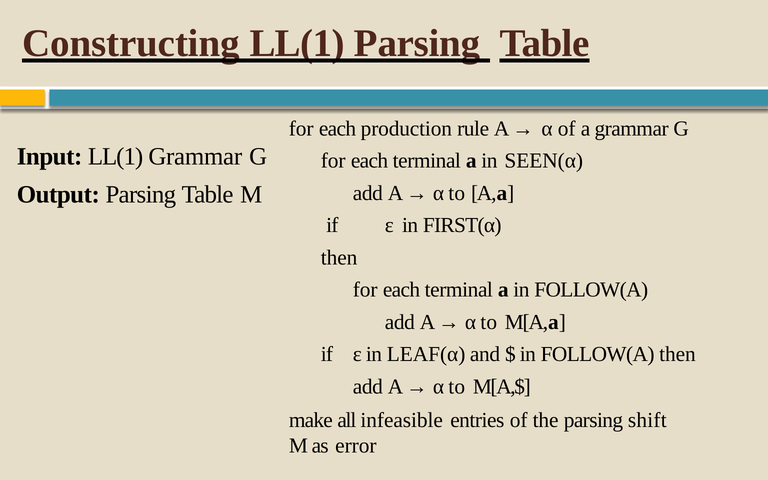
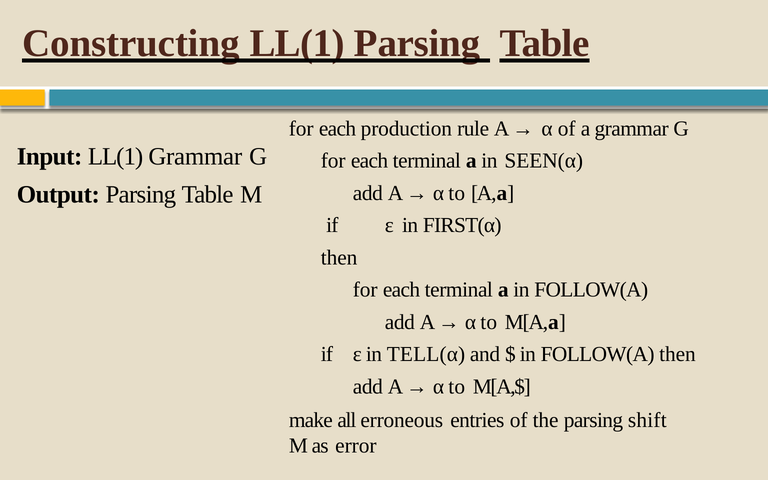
LEAF(α: LEAF(α -> TELL(α
infeasible: infeasible -> erroneous
